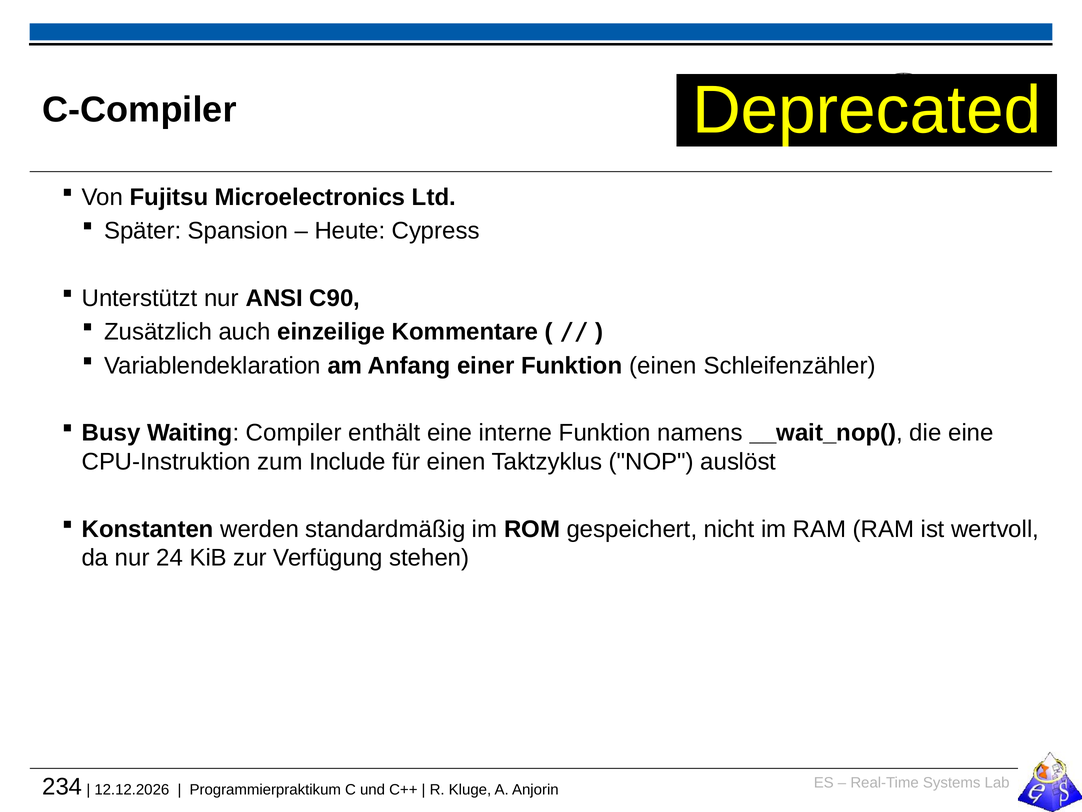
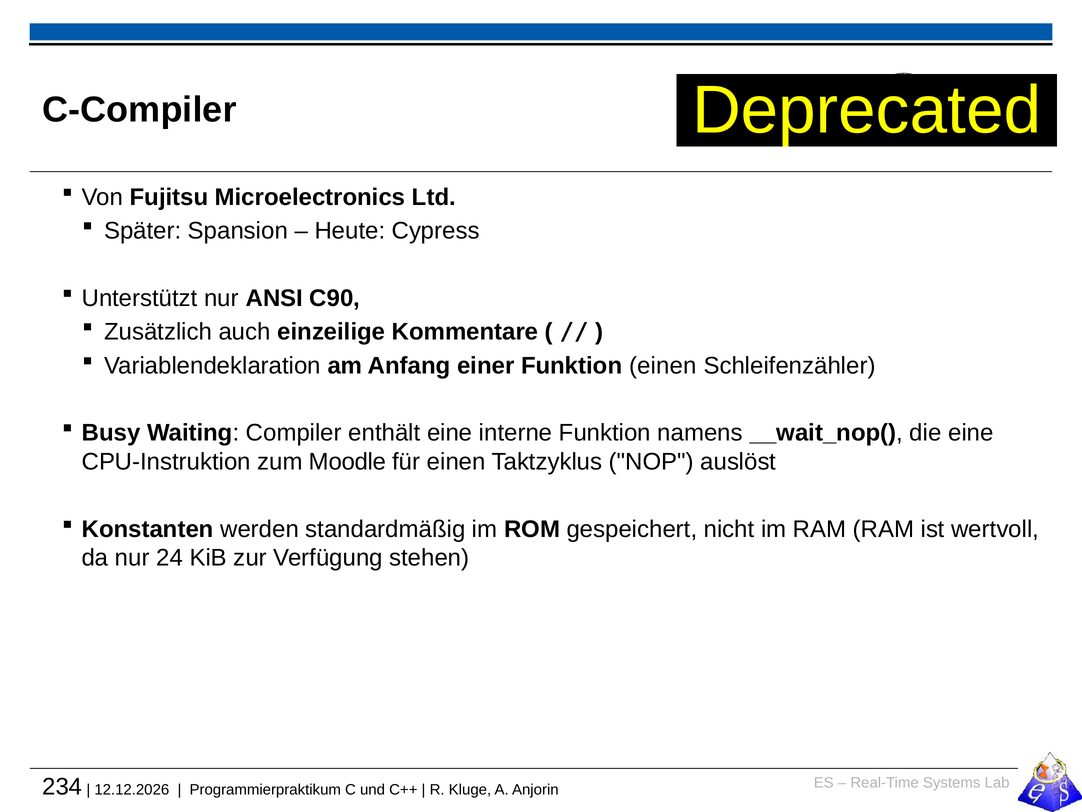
Include: Include -> Moodle
